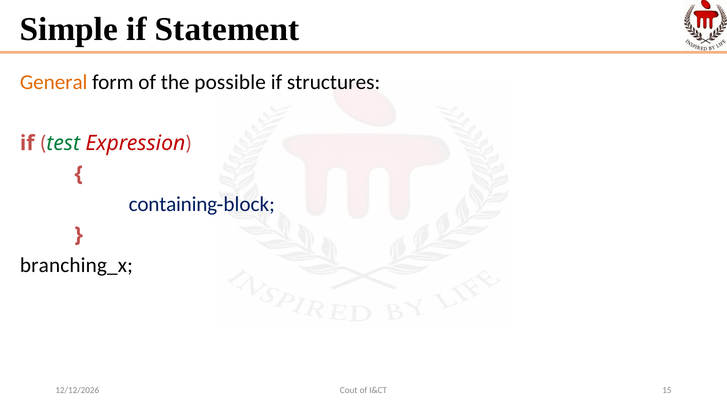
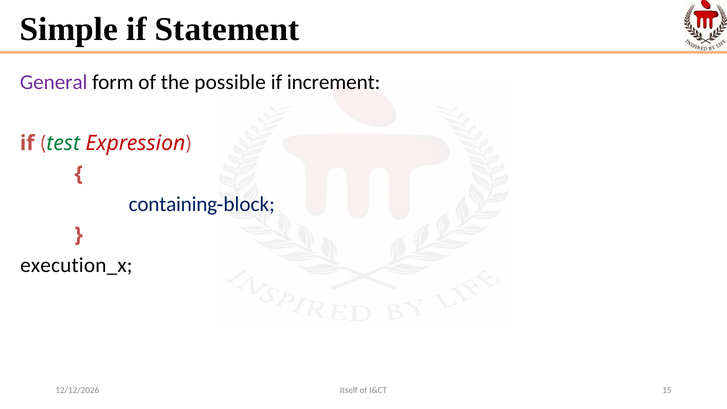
General colour: orange -> purple
structures: structures -> increment
branching_x: branching_x -> execution_x
Cout: Cout -> Itself
